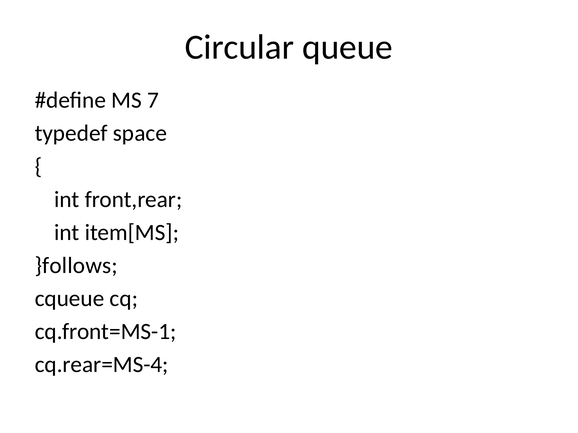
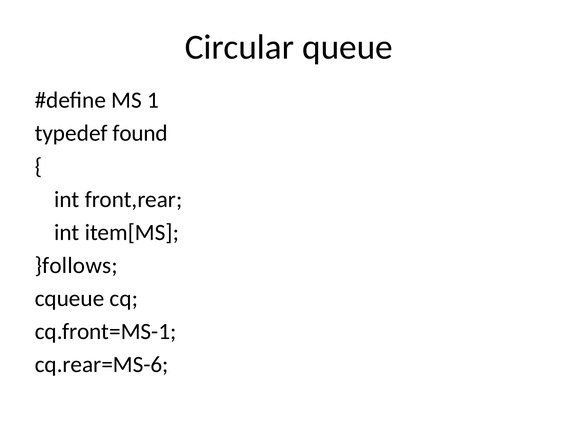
7: 7 -> 1
space: space -> found
cq.rear=MS-4: cq.rear=MS-4 -> cq.rear=MS-6
